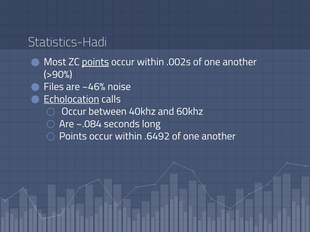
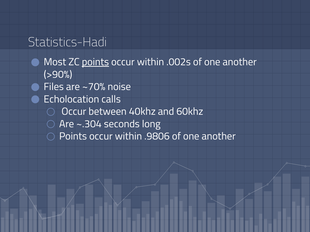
~46%: ~46% -> ~70%
Echolocation underline: present -> none
~.084: ~.084 -> ~.304
.6492: .6492 -> .9806
